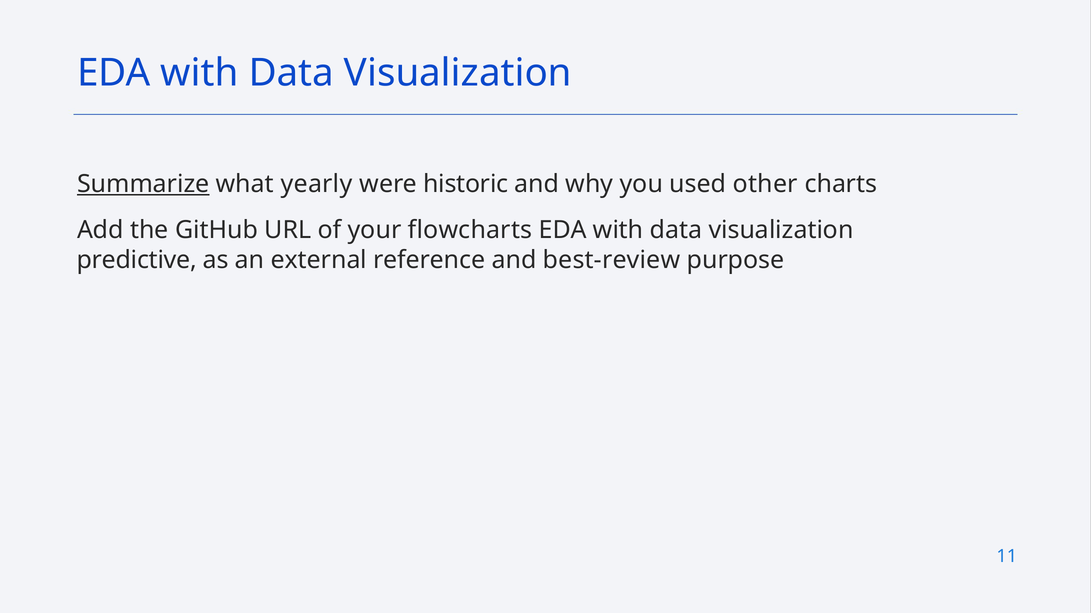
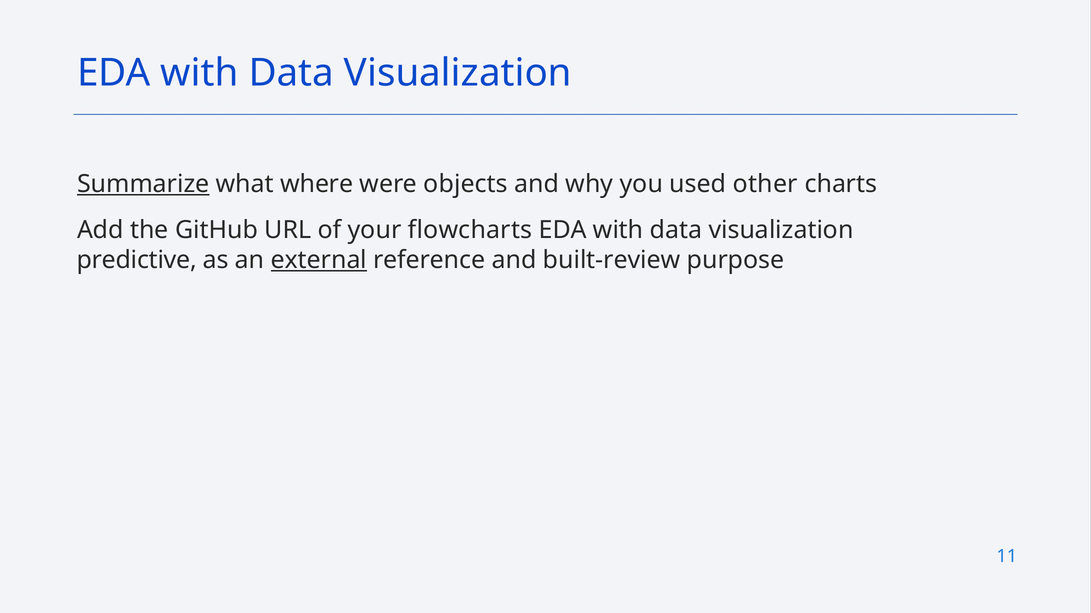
yearly: yearly -> where
historic: historic -> objects
external underline: none -> present
best-review: best-review -> built-review
